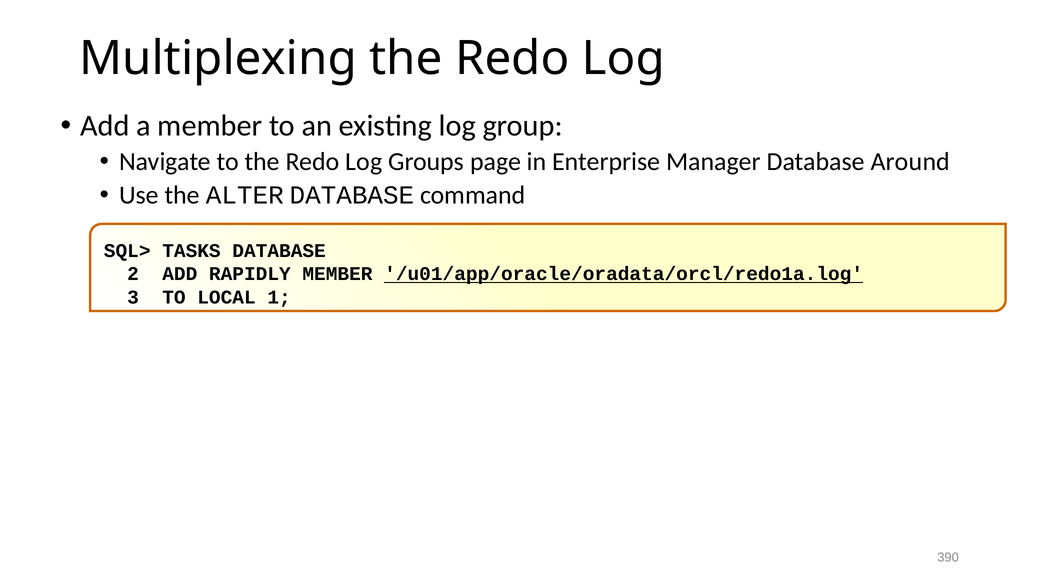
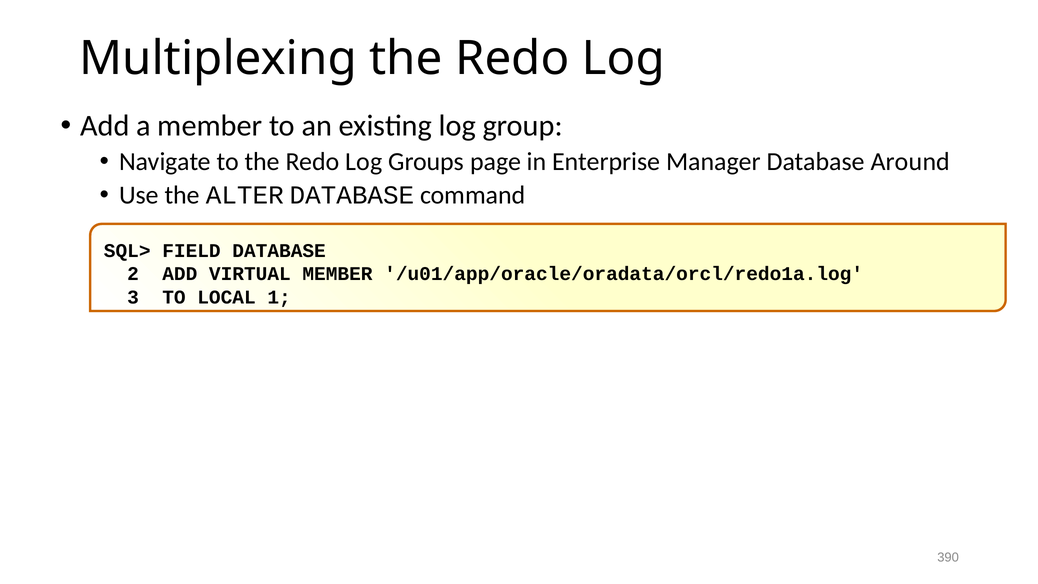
TASKS: TASKS -> FIELD
RAPIDLY: RAPIDLY -> VIRTUAL
/u01/app/oracle/oradata/orcl/redo1a.log underline: present -> none
